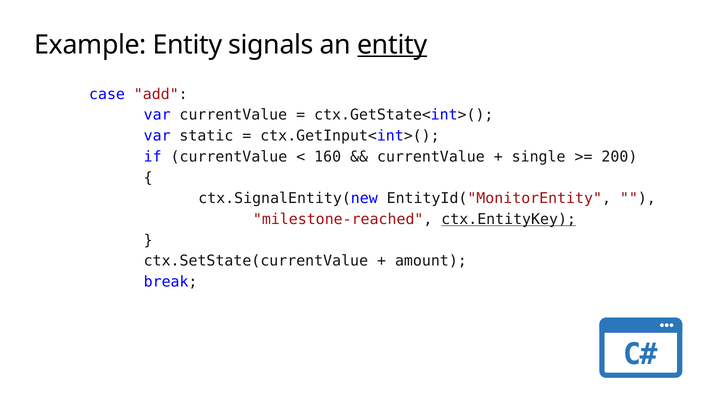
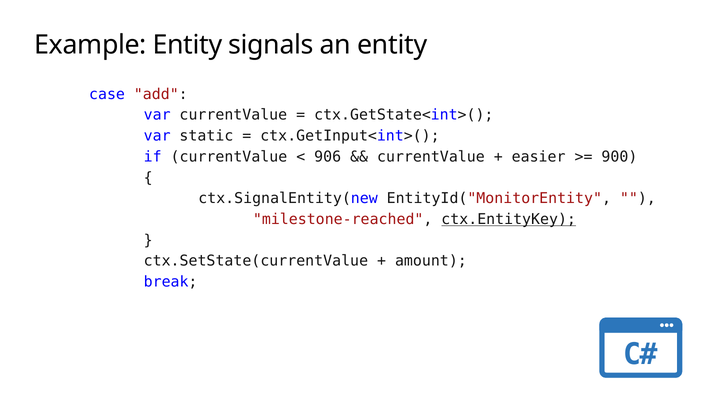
entity at (392, 45) underline: present -> none
160: 160 -> 906
single: single -> easier
200: 200 -> 900
